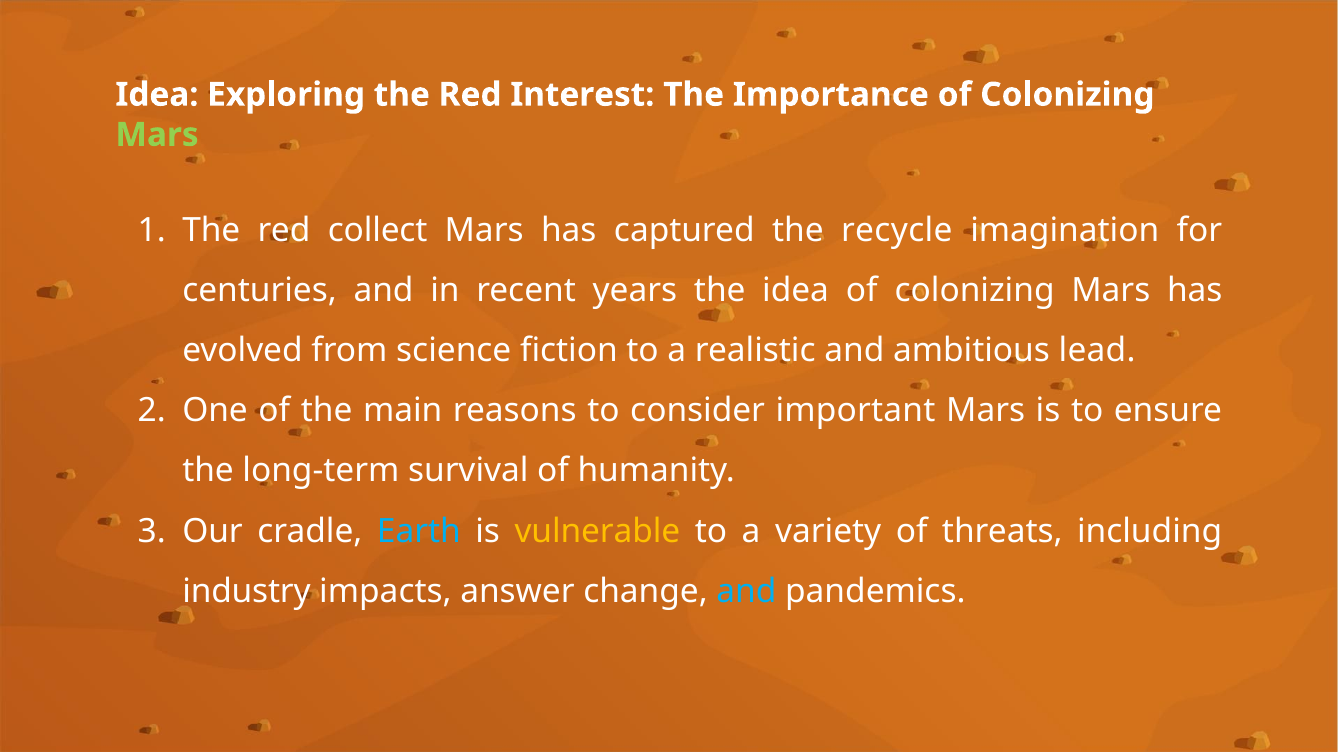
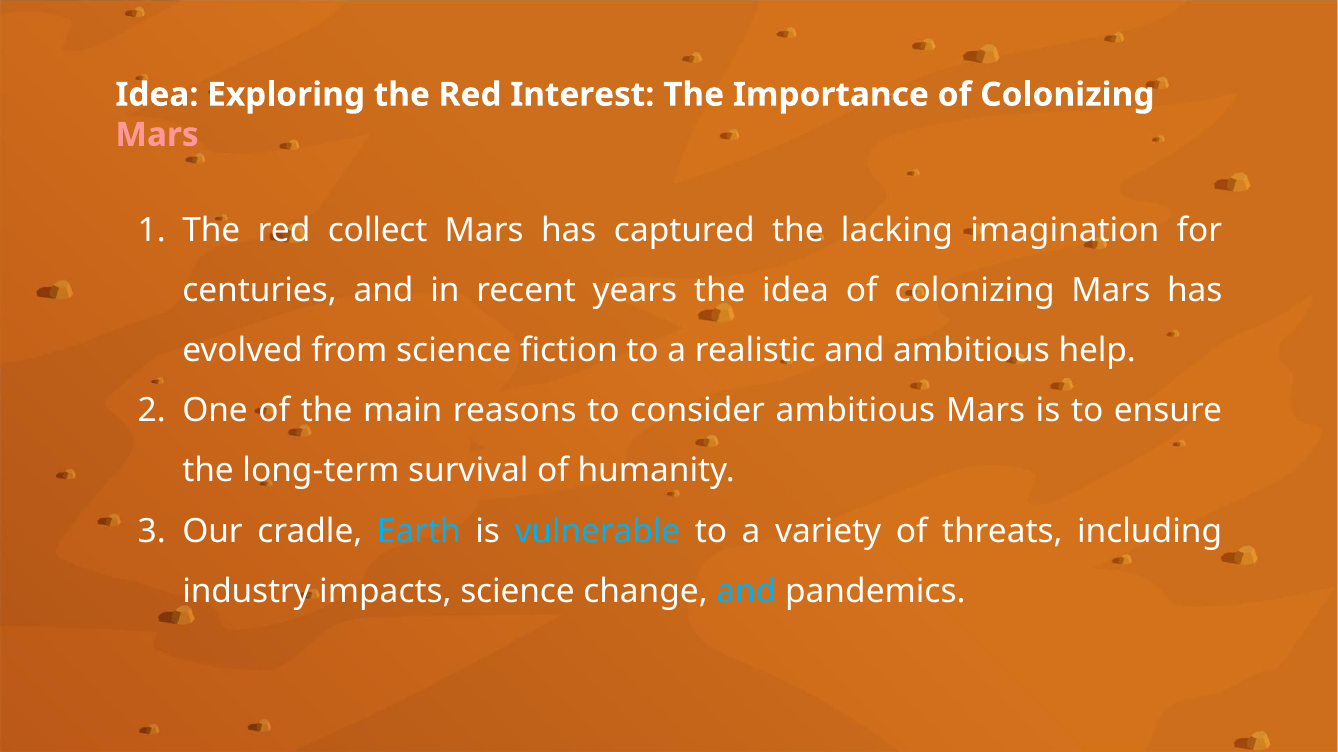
Mars at (157, 135) colour: light green -> pink
recycle: recycle -> lacking
lead: lead -> help
consider important: important -> ambitious
vulnerable colour: yellow -> light blue
impacts answer: answer -> science
